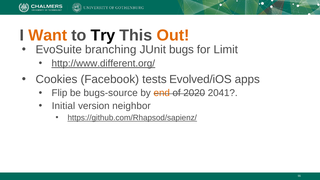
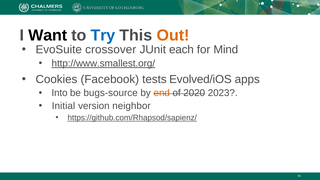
Want colour: orange -> black
Try colour: black -> blue
branching: branching -> crossover
bugs: bugs -> each
Limit: Limit -> Mind
http://www.different.org/: http://www.different.org/ -> http://www.smallest.org/
Flip: Flip -> Into
2041: 2041 -> 2023
